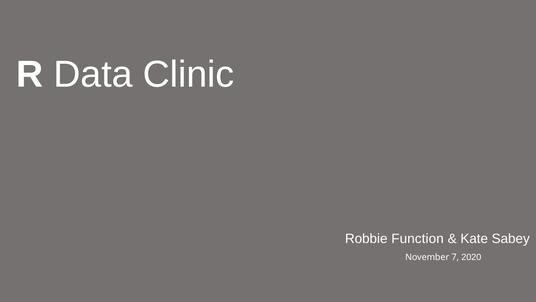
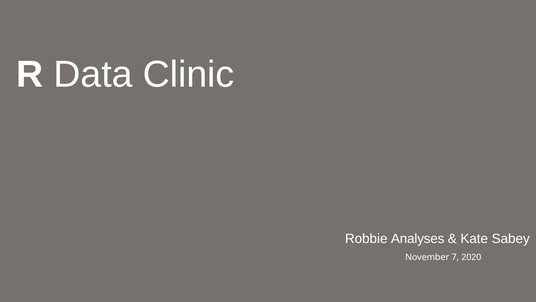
Function: Function -> Analyses
